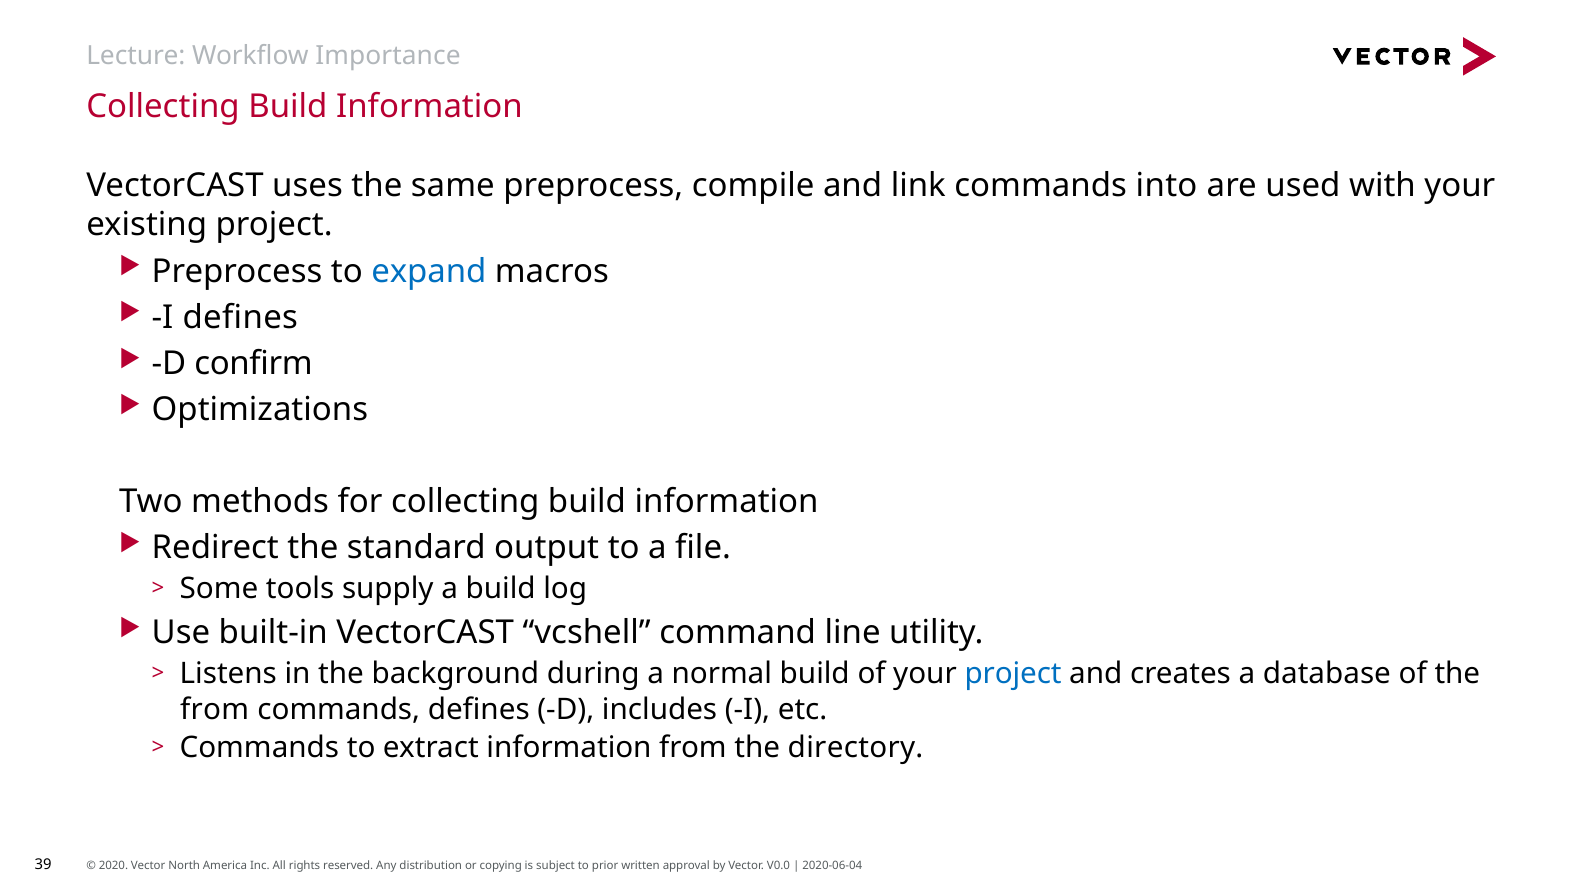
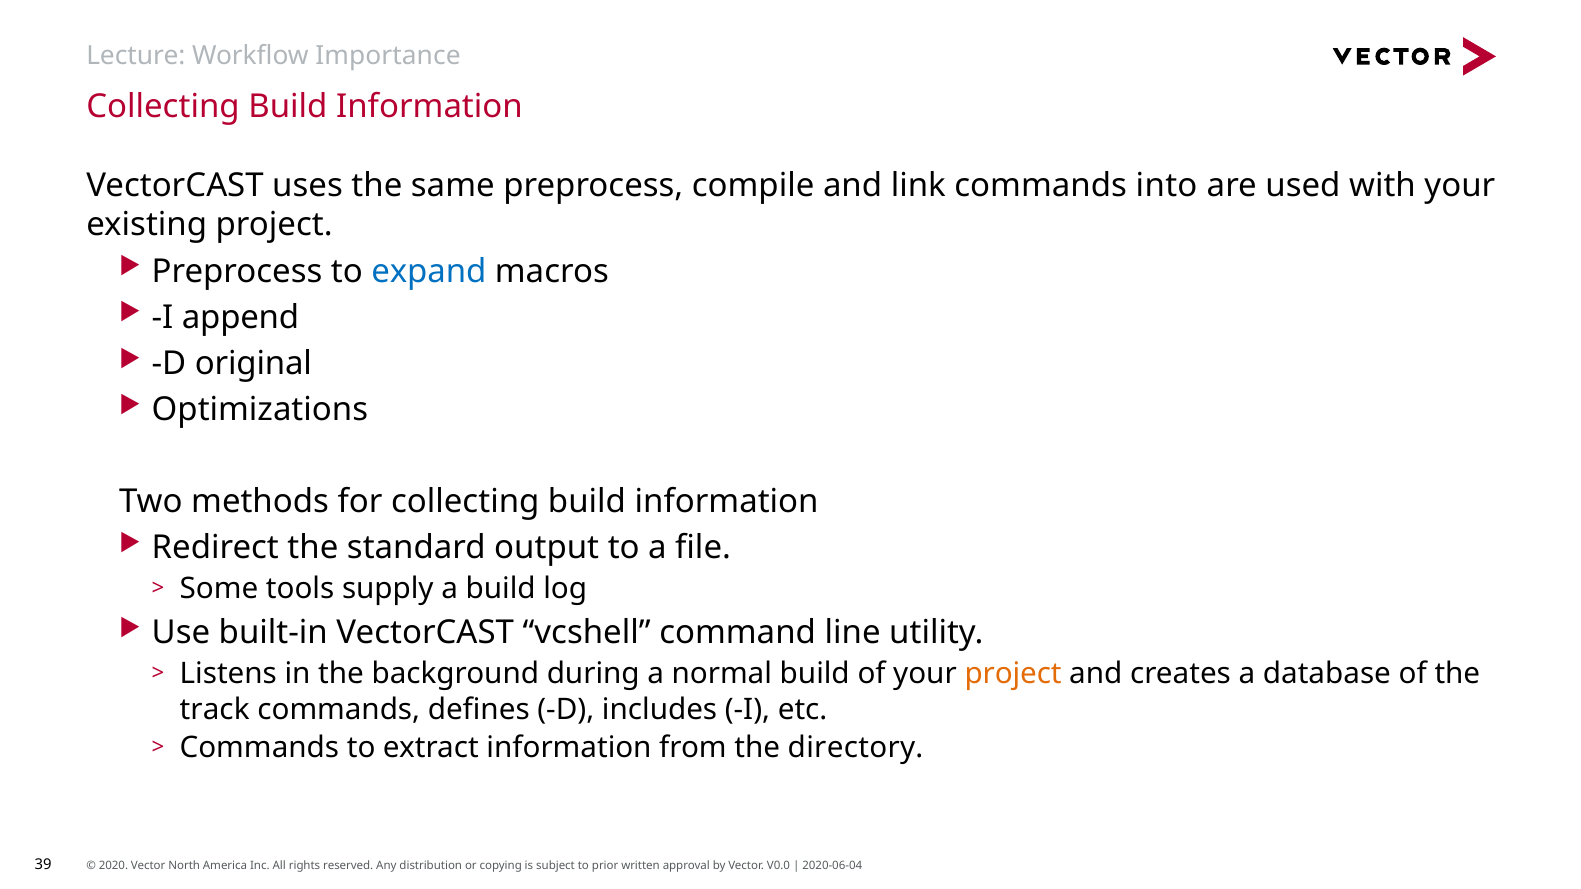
I defines: defines -> append
confirm: confirm -> original
project at (1013, 674) colour: blue -> orange
from at (215, 710): from -> track
